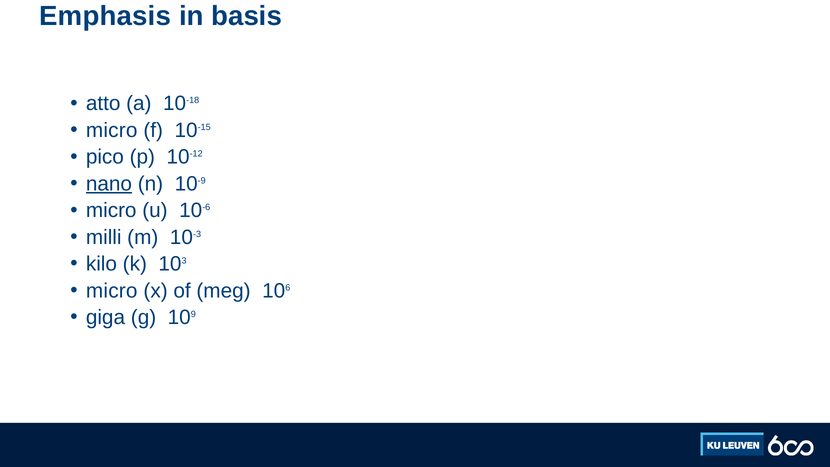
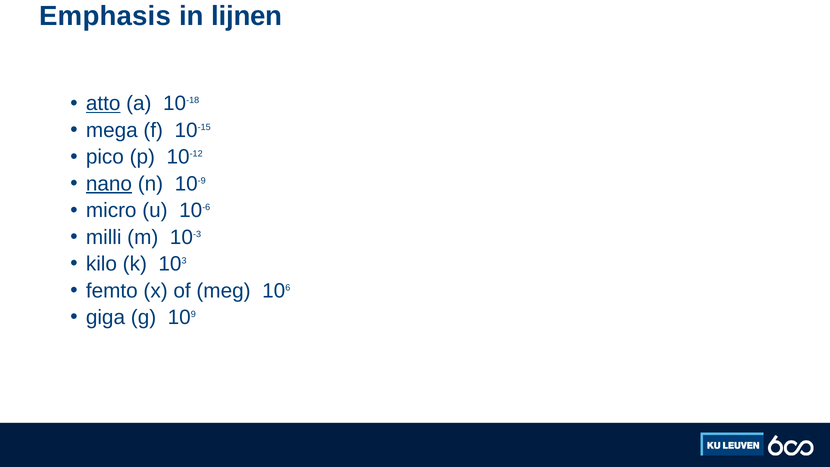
basis: basis -> lijnen
atto underline: none -> present
micro at (112, 130): micro -> mega
micro at (112, 291): micro -> femto
